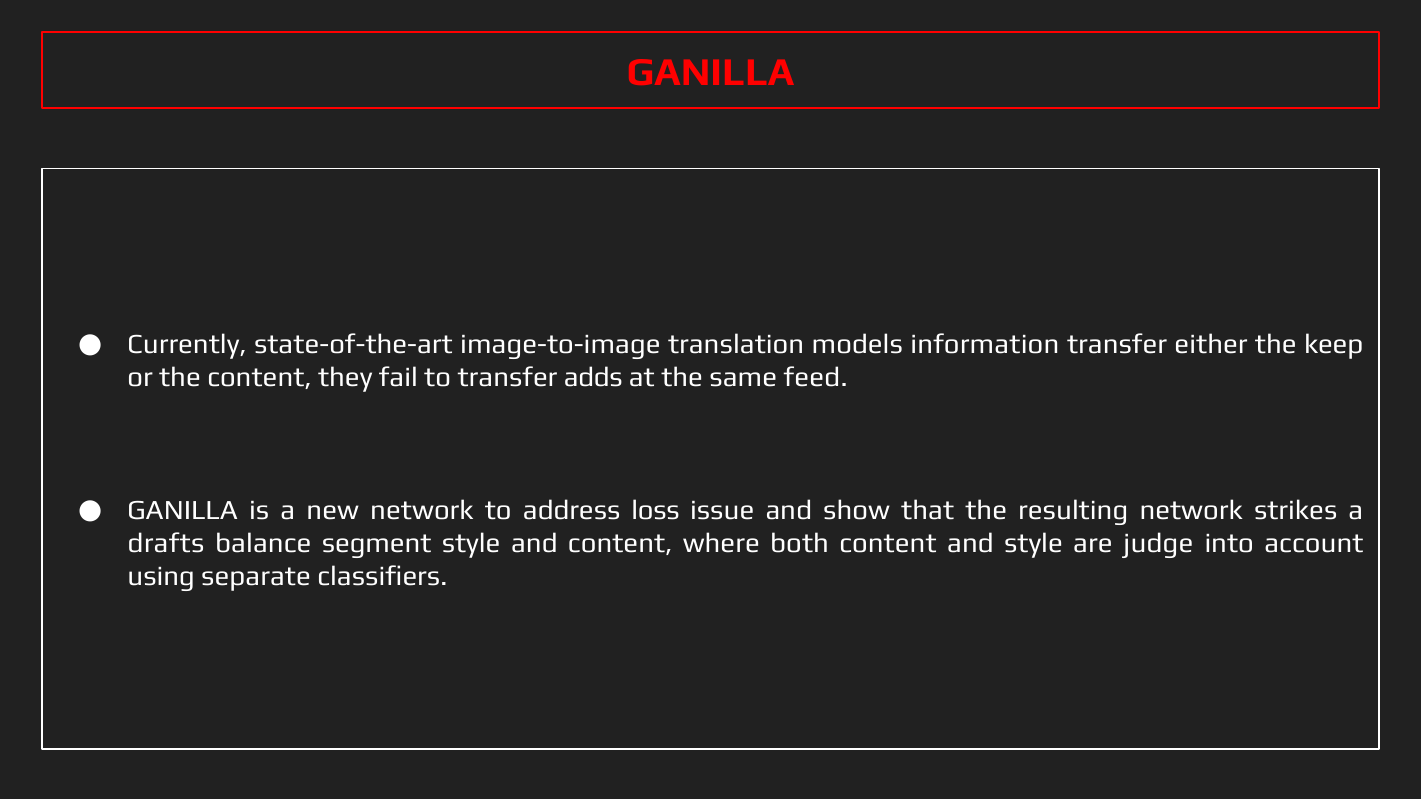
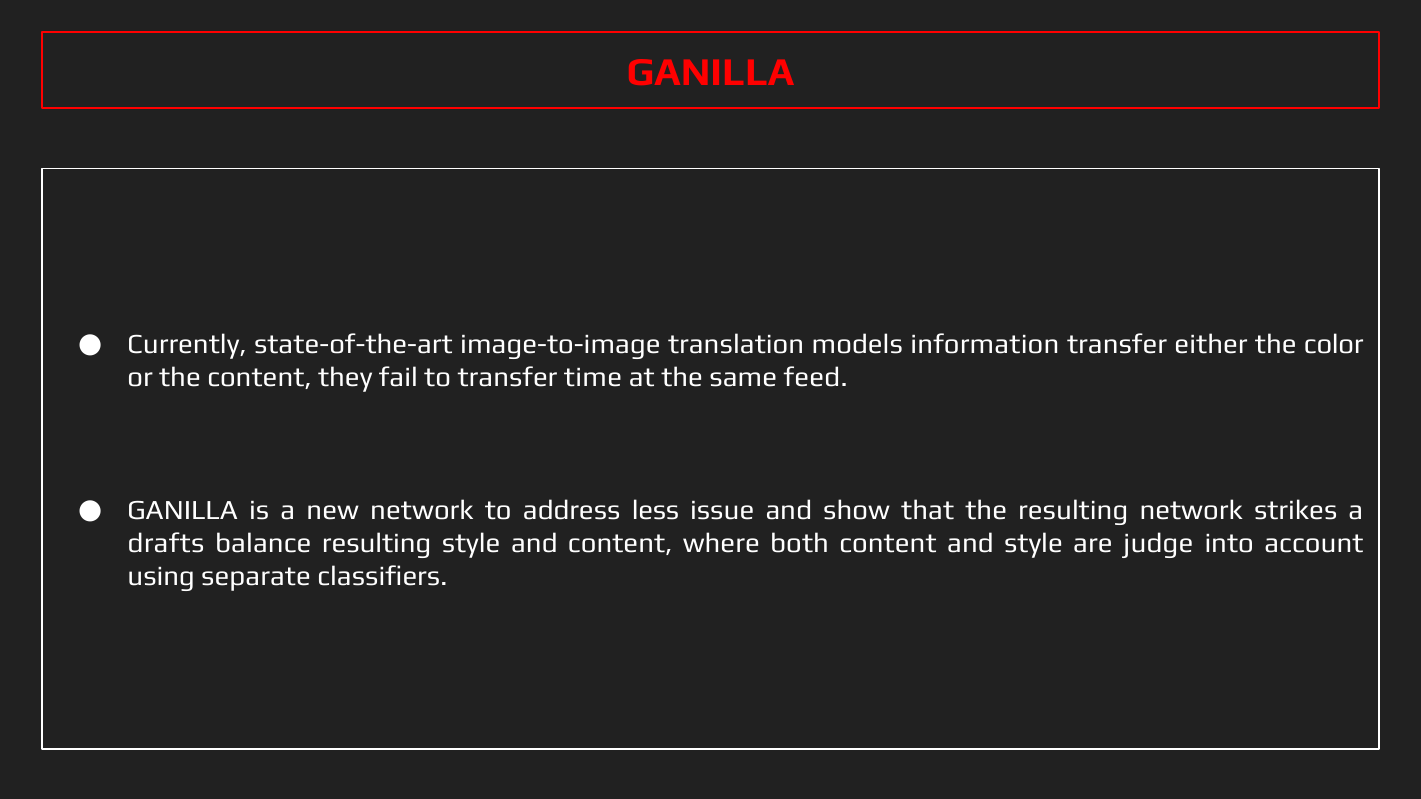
keep: keep -> color
adds: adds -> time
loss: loss -> less
balance segment: segment -> resulting
